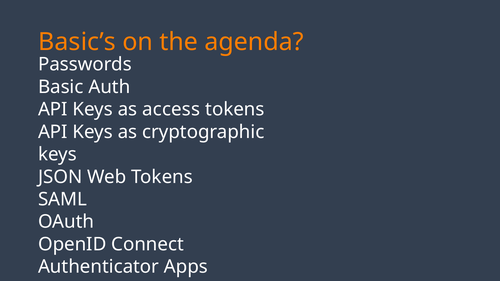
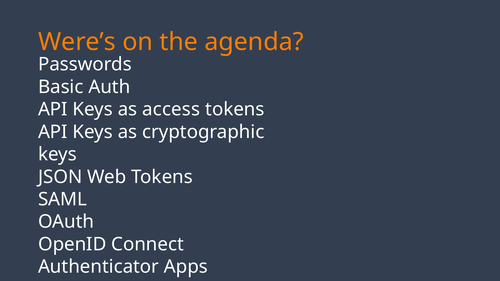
Basic’s: Basic’s -> Were’s
